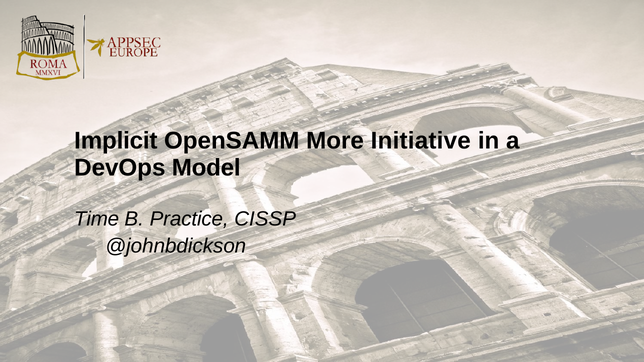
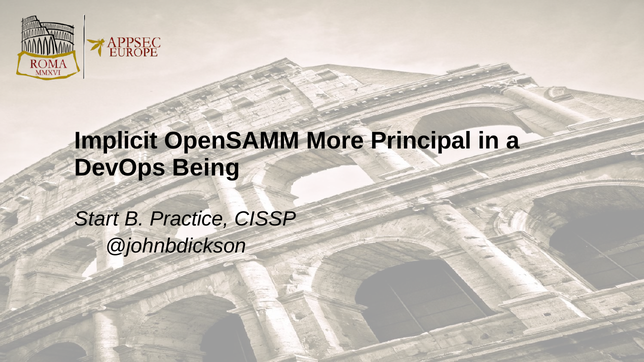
Initiative: Initiative -> Principal
Model: Model -> Being
Time: Time -> Start
